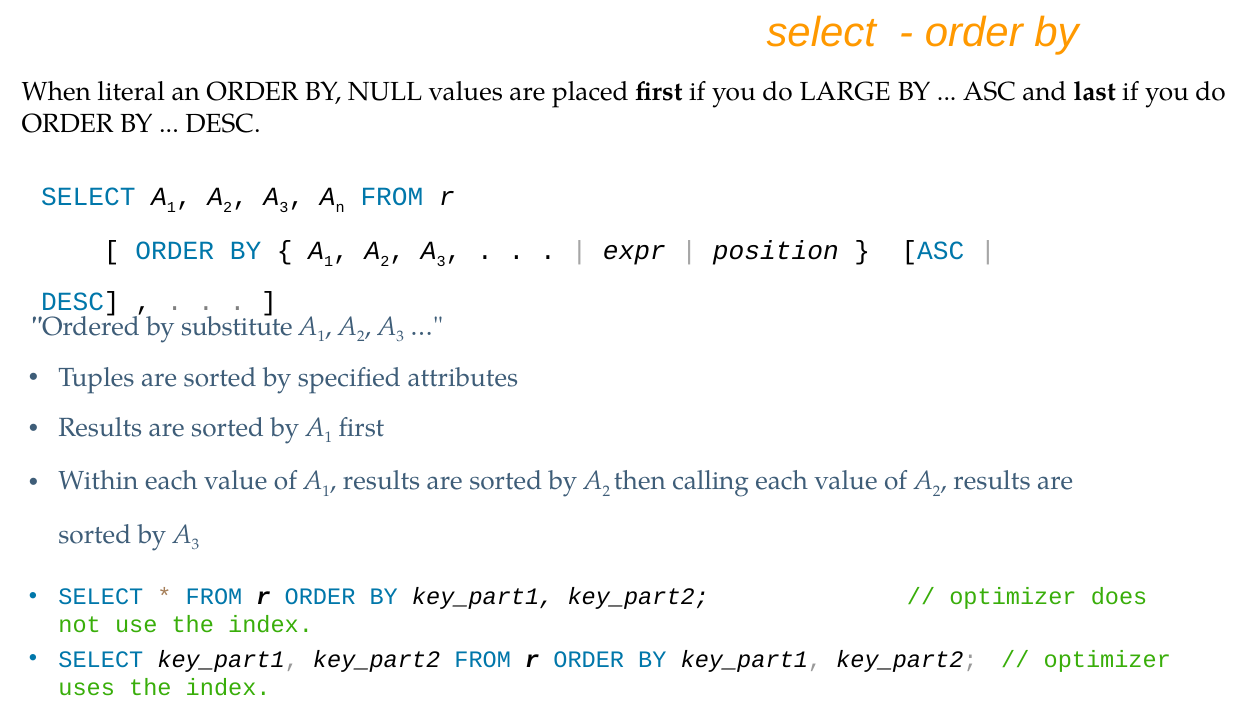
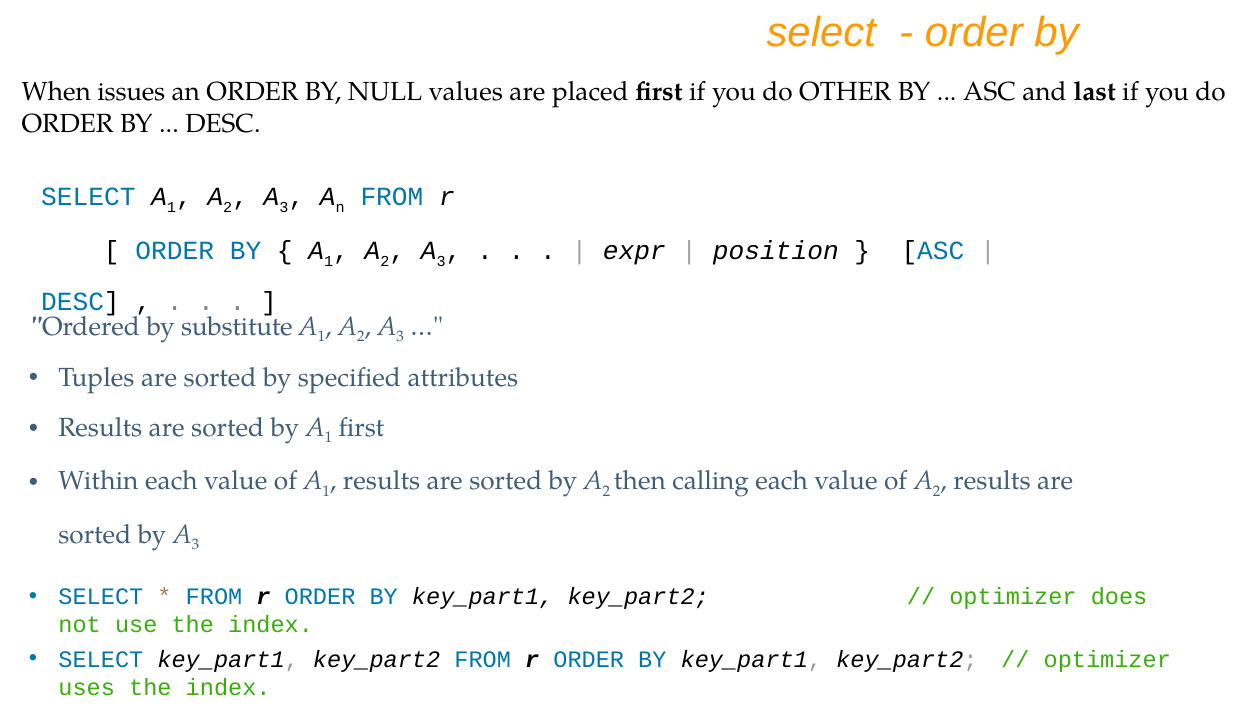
literal: literal -> issues
LARGE: LARGE -> OTHER
